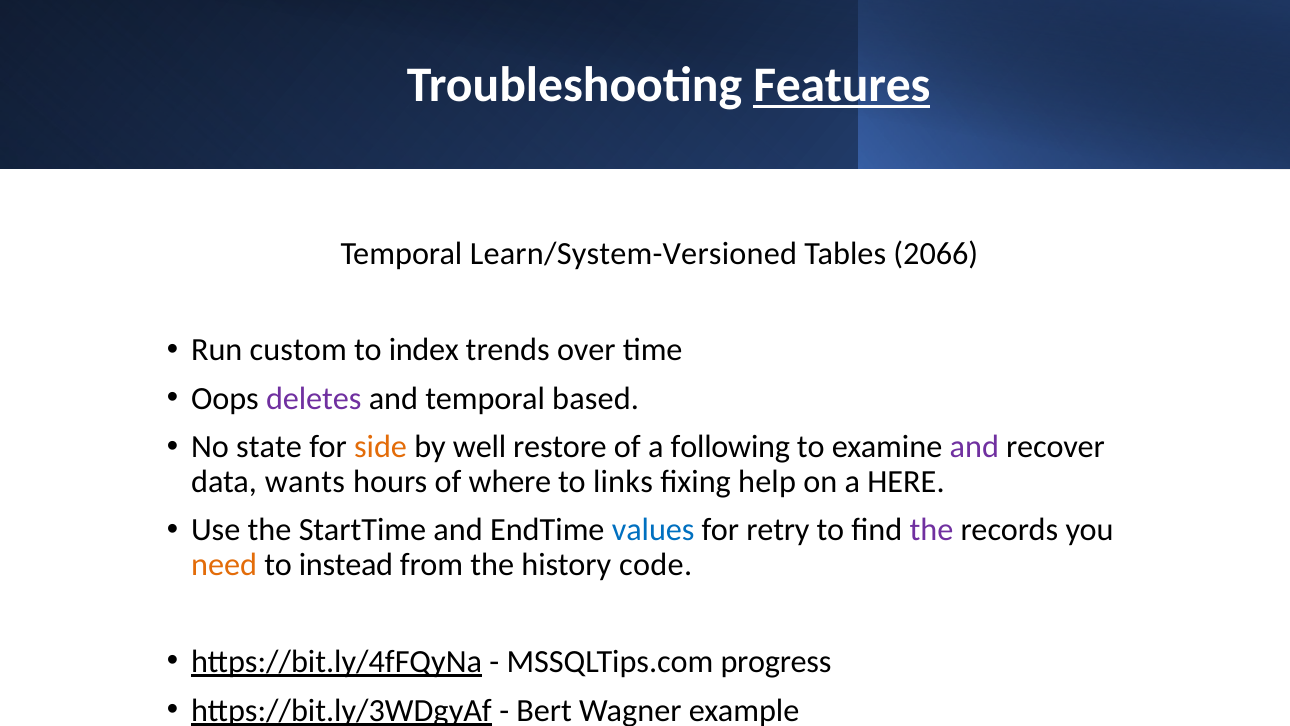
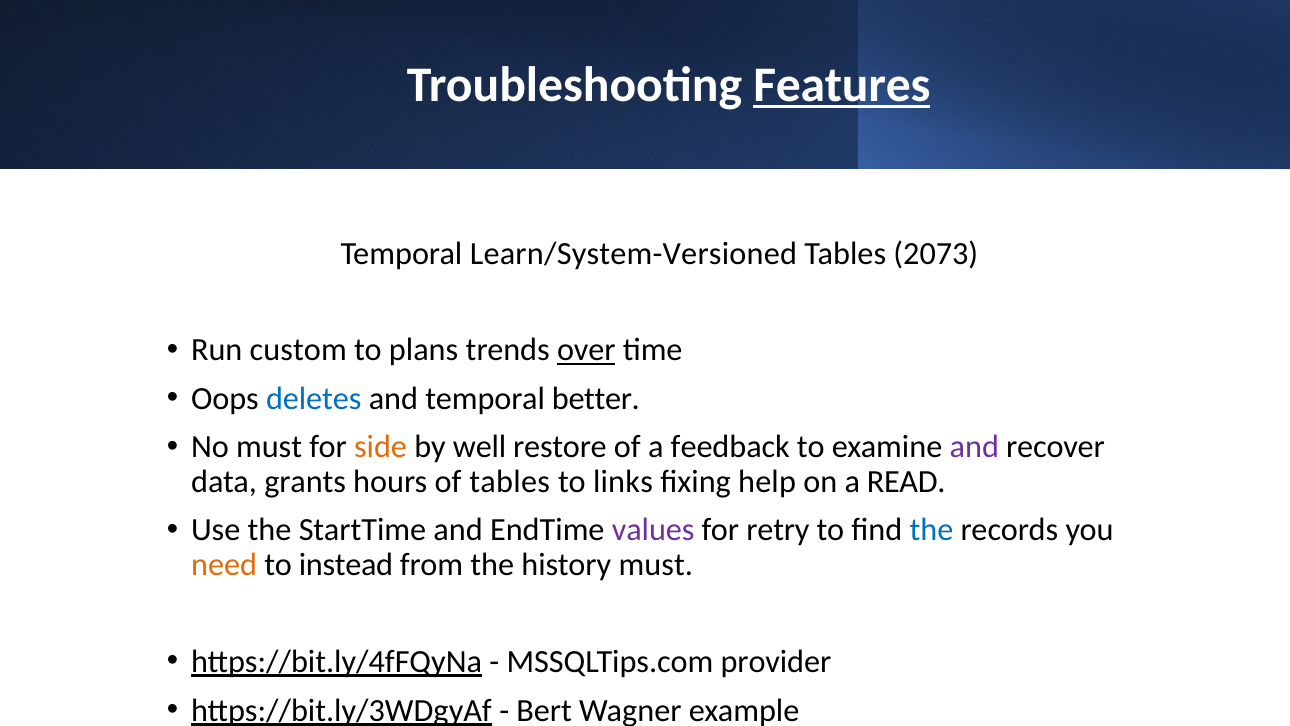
2066: 2066 -> 2073
index: index -> plans
over underline: none -> present
deletes colour: purple -> blue
based: based -> better
No state: state -> must
following: following -> feedback
wants: wants -> grants
of where: where -> tables
HERE: HERE -> READ
values colour: blue -> purple
the at (931, 530) colour: purple -> blue
history code: code -> must
progress: progress -> provider
